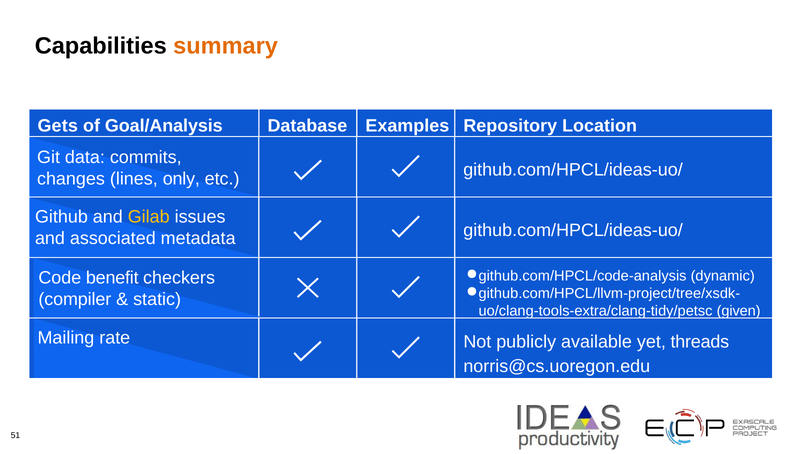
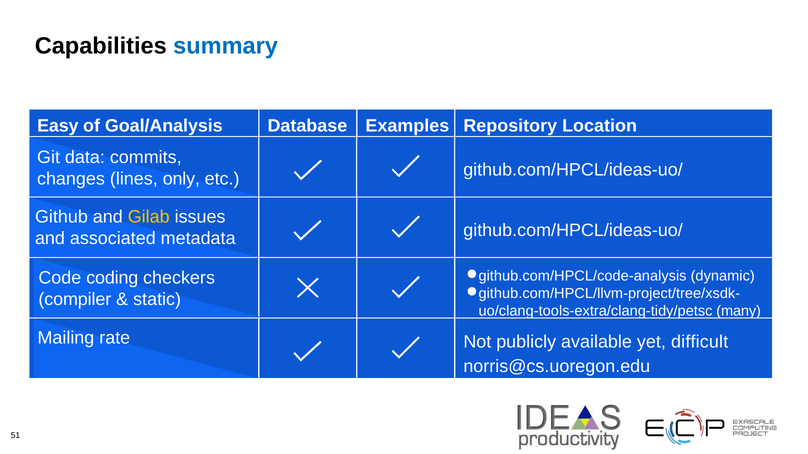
summary colour: orange -> blue
Gets: Gets -> Easy
benefit: benefit -> coding
given: given -> many
threads: threads -> difficult
